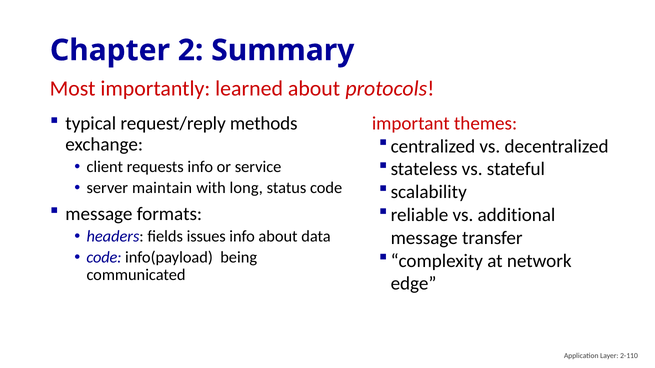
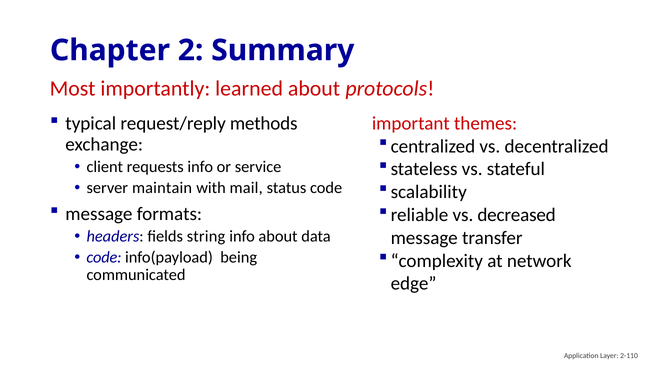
long: long -> mail
additional: additional -> decreased
issues: issues -> string
